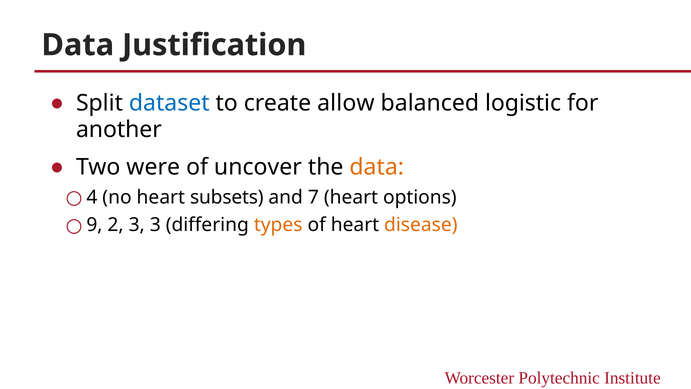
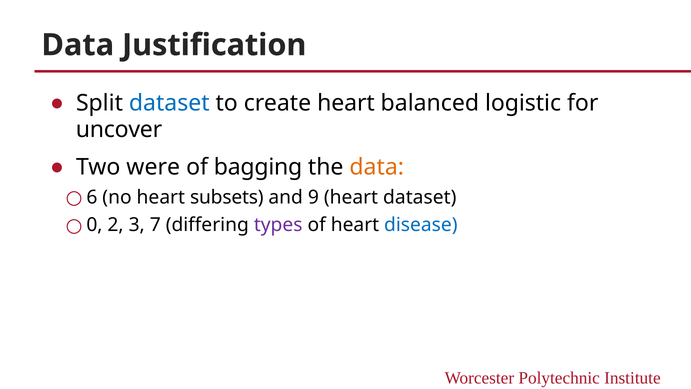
create allow: allow -> heart
another: another -> uncover
uncover: uncover -> bagging
4: 4 -> 6
7: 7 -> 9
heart options: options -> dataset
9: 9 -> 0
3 3: 3 -> 7
types colour: orange -> purple
disease colour: orange -> blue
